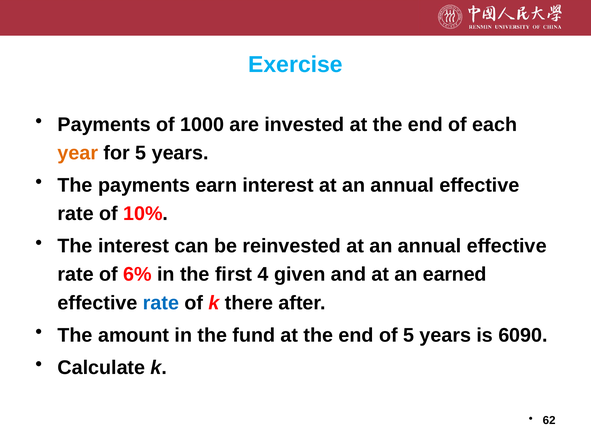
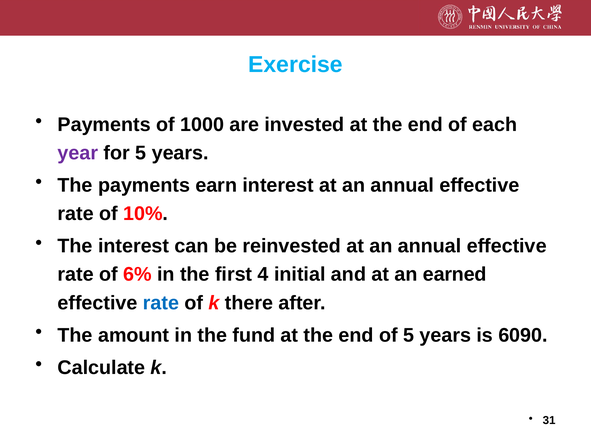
year colour: orange -> purple
given: given -> initial
62: 62 -> 31
